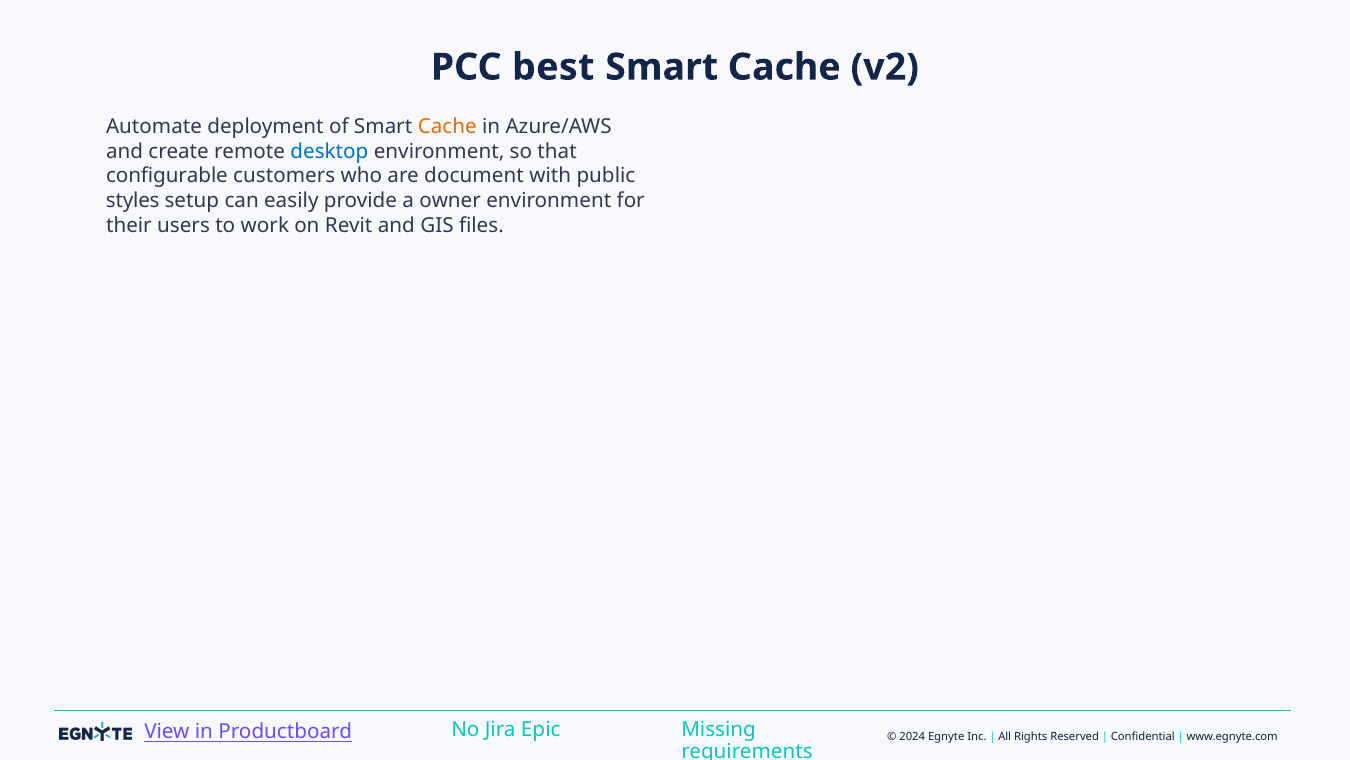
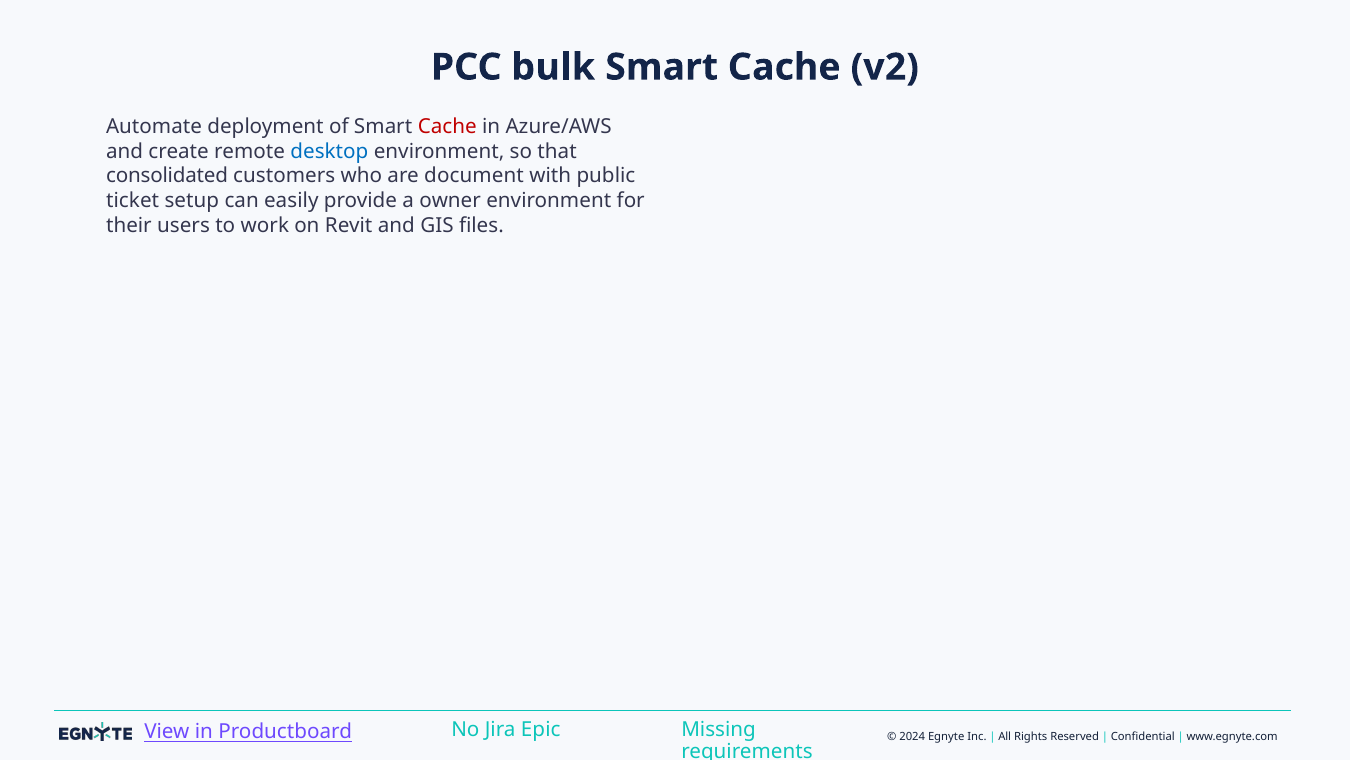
best: best -> bulk
Cache at (447, 126) colour: orange -> red
configurable: configurable -> consolidated
styles: styles -> ticket
